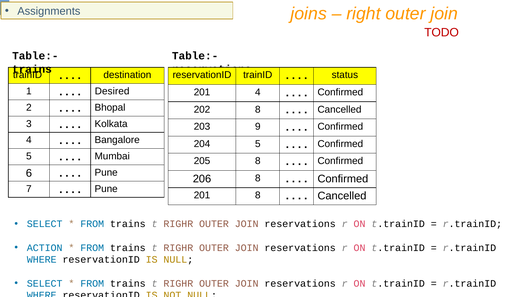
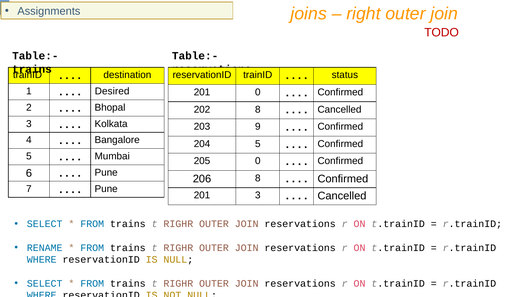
201 4: 4 -> 0
205 8: 8 -> 0
201 8: 8 -> 3
ACTION: ACTION -> RENAME
